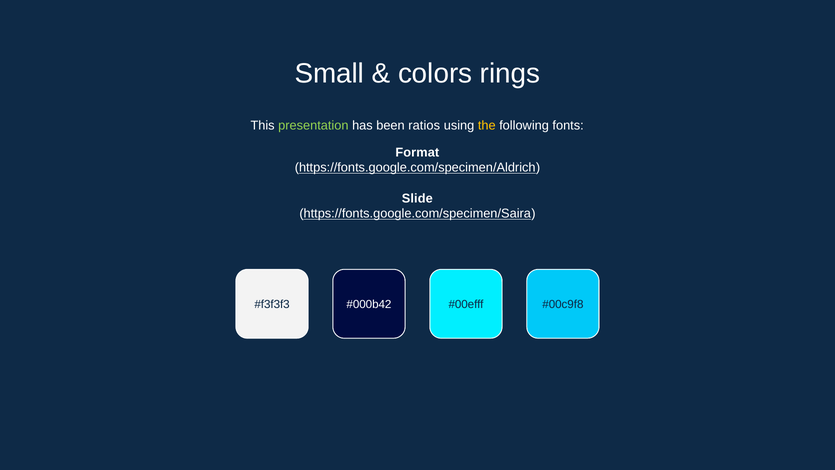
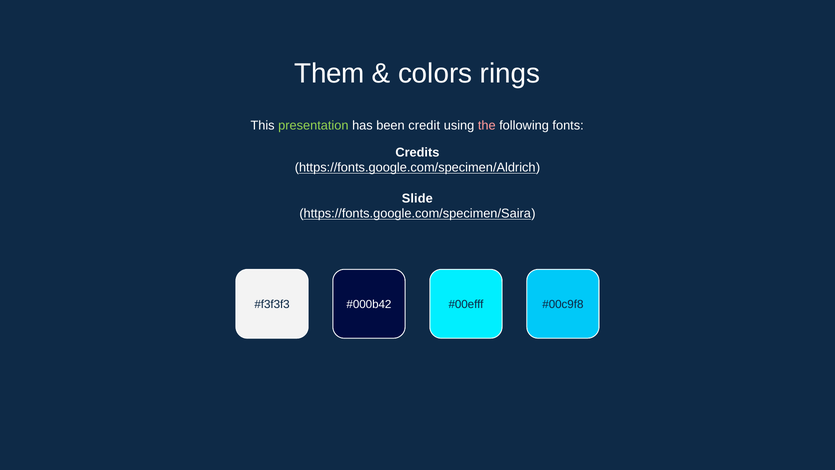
Small: Small -> Them
ratios: ratios -> credit
the colour: yellow -> pink
Format: Format -> Credits
